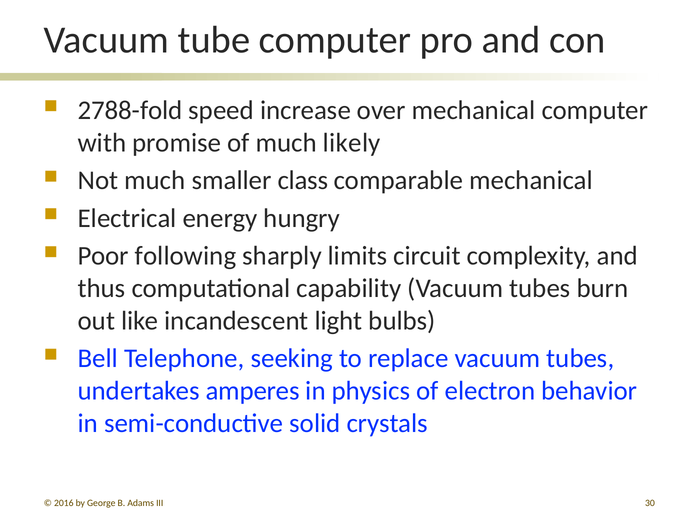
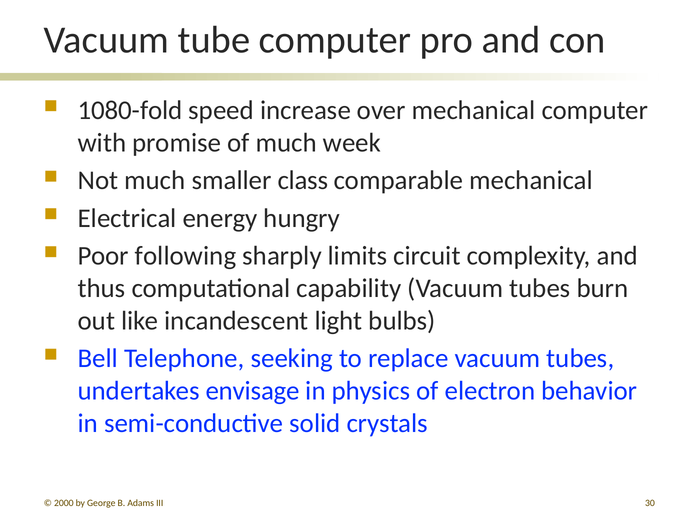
2788-fold: 2788-fold -> 1080-fold
likely: likely -> week
amperes: amperes -> envisage
2016: 2016 -> 2000
